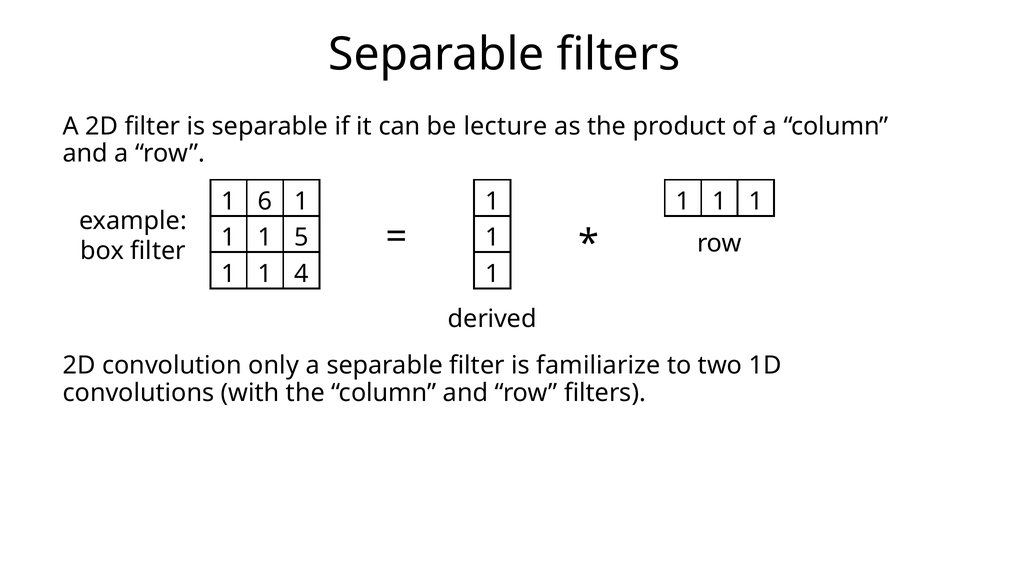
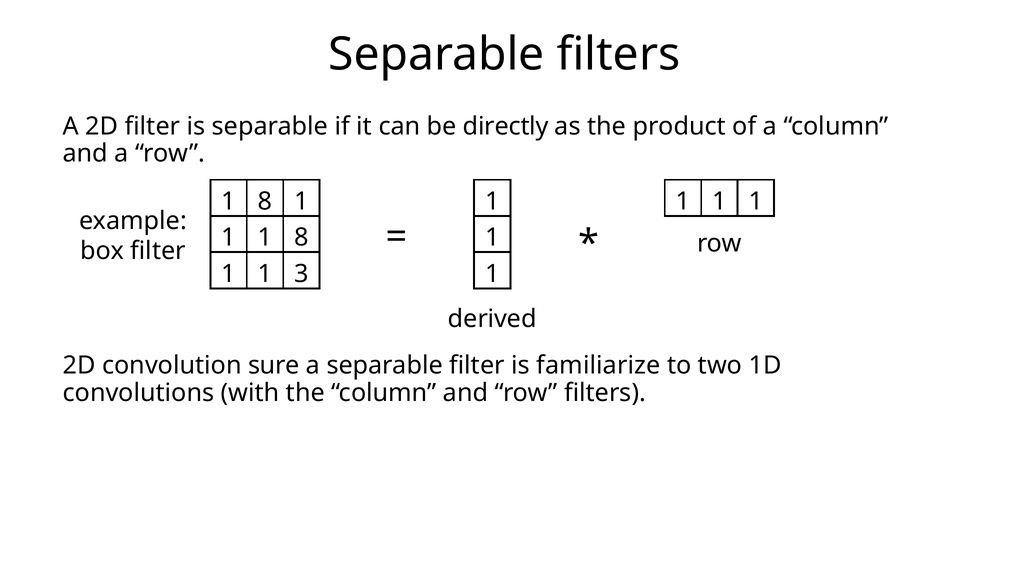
lecture: lecture -> directly
6 at (265, 201): 6 -> 8
5 at (301, 237): 5 -> 8
4: 4 -> 3
only: only -> sure
